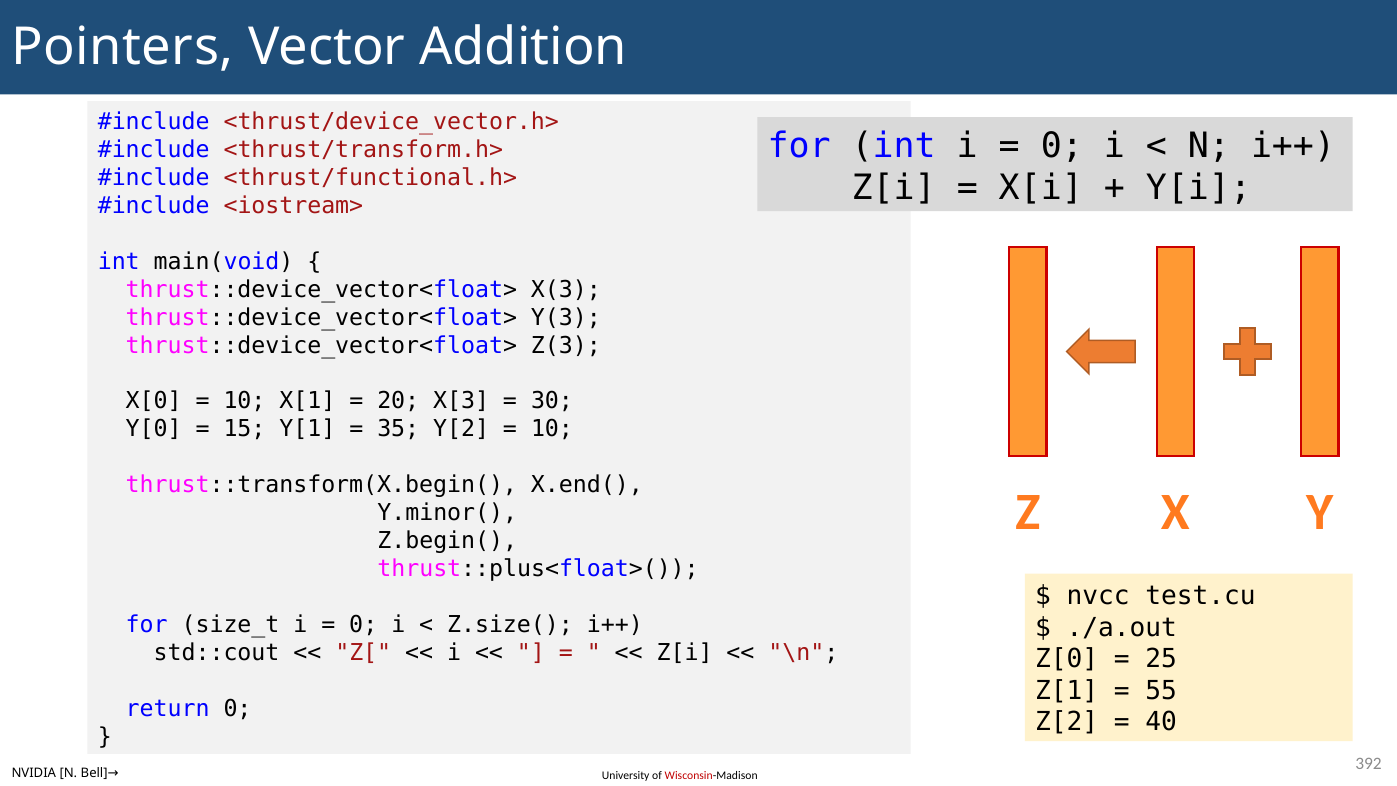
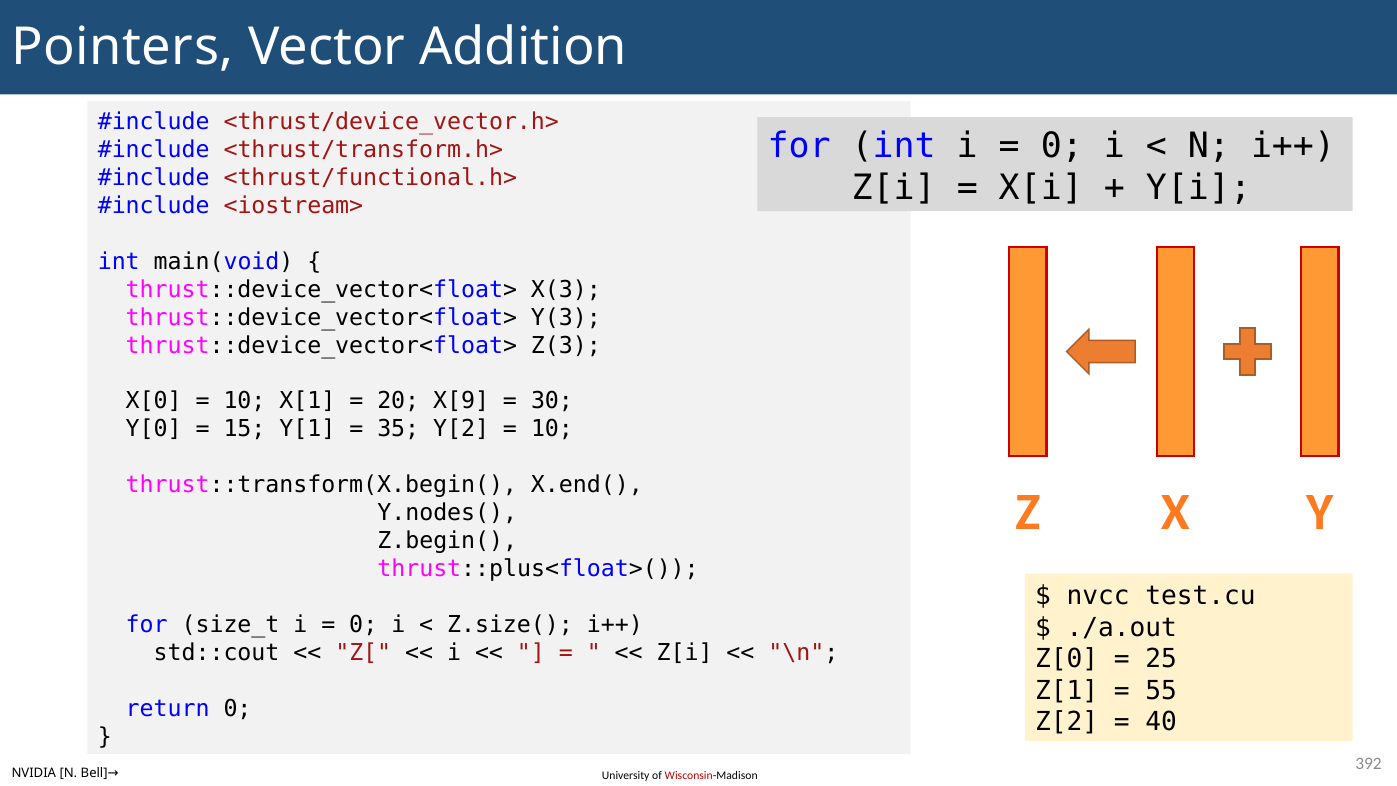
X[3: X[3 -> X[9
Y.minor(: Y.minor( -> Y.nodes(
